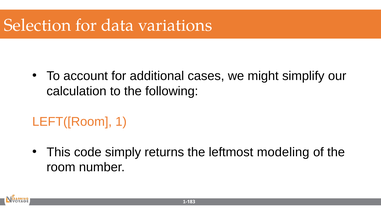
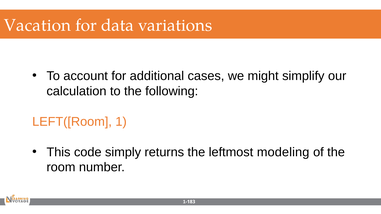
Selection: Selection -> Vacation
